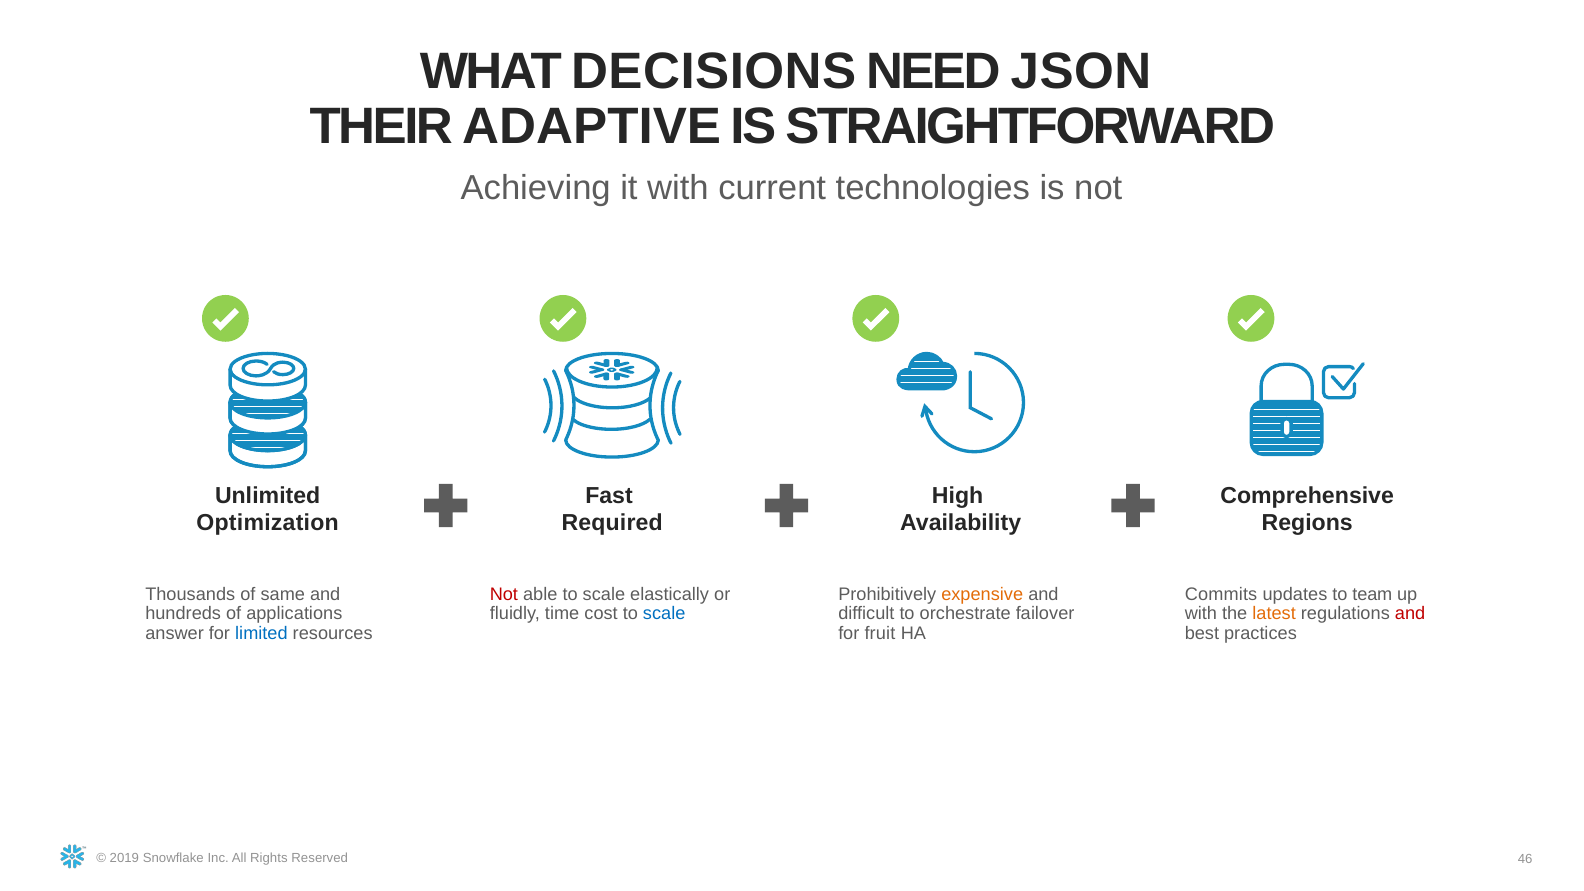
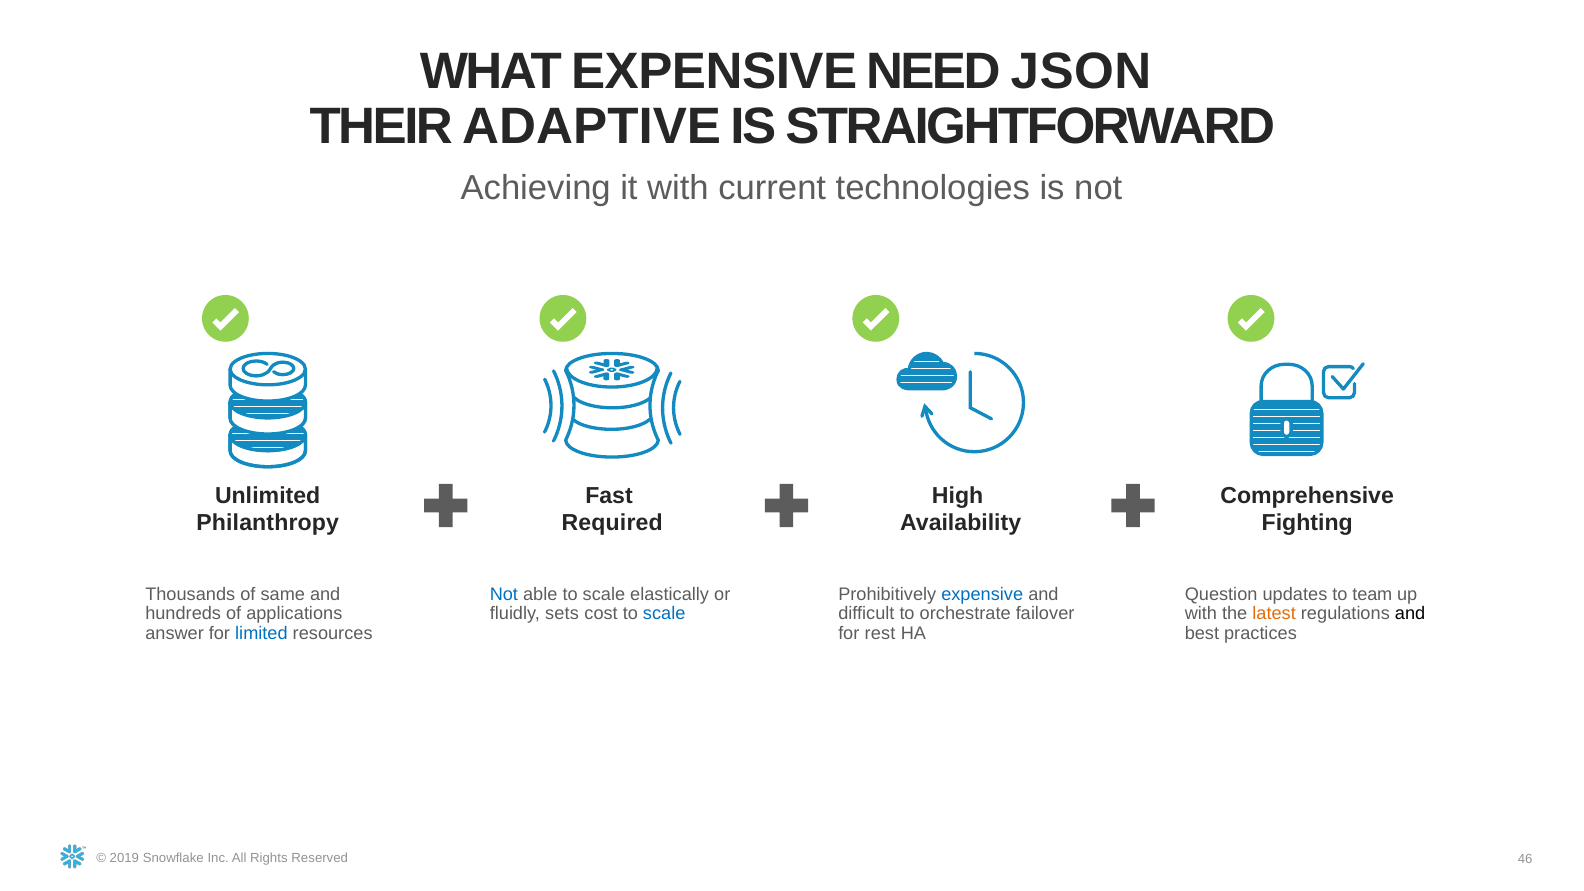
WHAT DECISIONS: DECISIONS -> EXPENSIVE
Optimization: Optimization -> Philanthropy
Regions: Regions -> Fighting
Not at (504, 594) colour: red -> blue
expensive at (982, 594) colour: orange -> blue
Commits: Commits -> Question
time: time -> sets
and at (1410, 614) colour: red -> black
fruit: fruit -> rest
